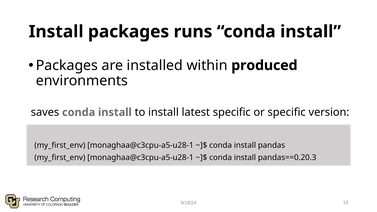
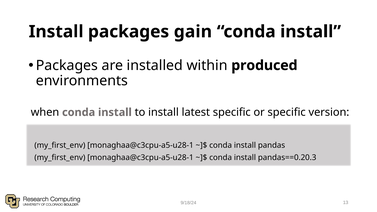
runs: runs -> gain
saves: saves -> when
